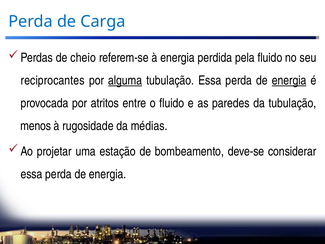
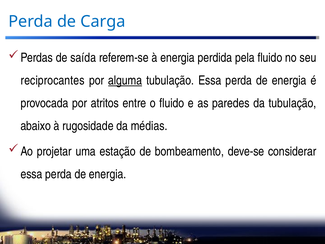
cheio: cheio -> saída
energia at (289, 80) underline: present -> none
menos: menos -> abaixo
